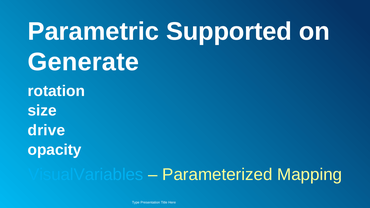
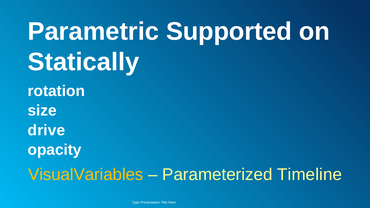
Generate: Generate -> Statically
VisualVariables colour: light blue -> yellow
Mapping: Mapping -> Timeline
